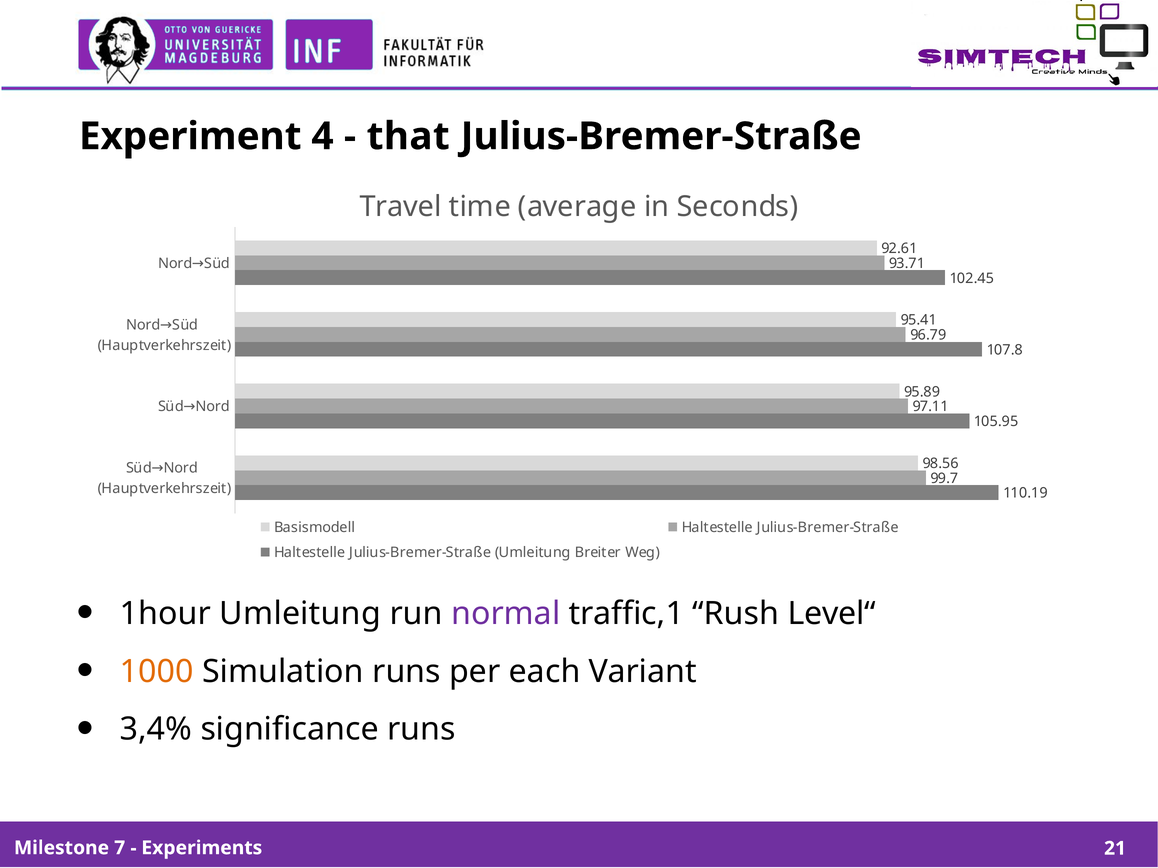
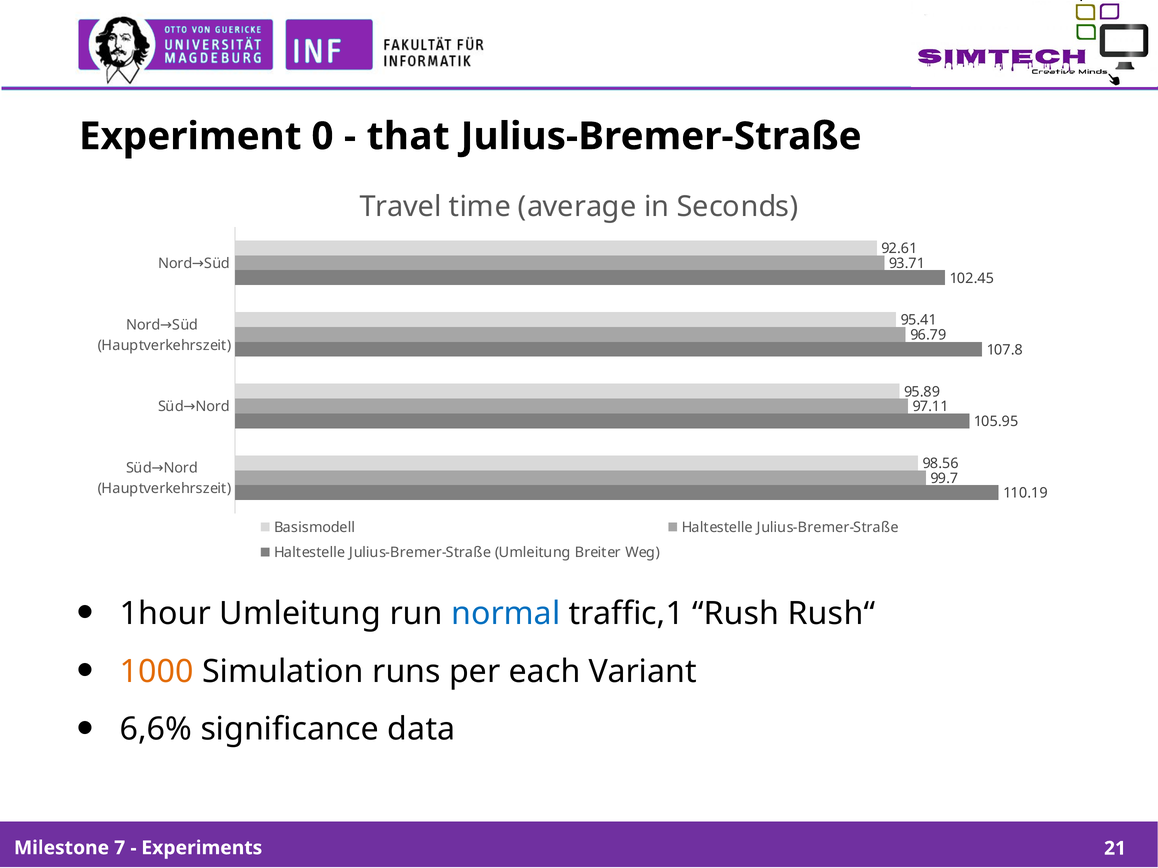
4: 4 -> 0
normal colour: purple -> blue
Level“: Level“ -> Rush“
3,4%: 3,4% -> 6,6%
significance runs: runs -> data
